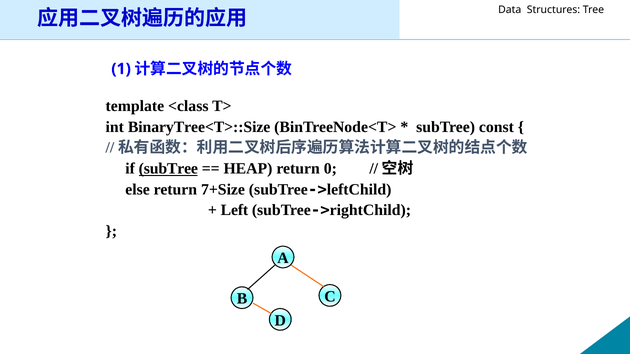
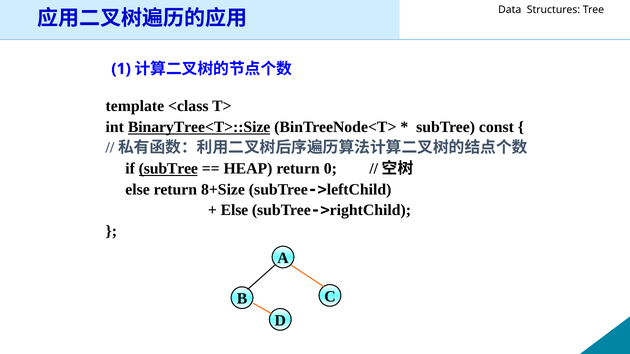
BinaryTree<T>::Size underline: none -> present
7+Size: 7+Size -> 8+Size
Left at (234, 210): Left -> Else
